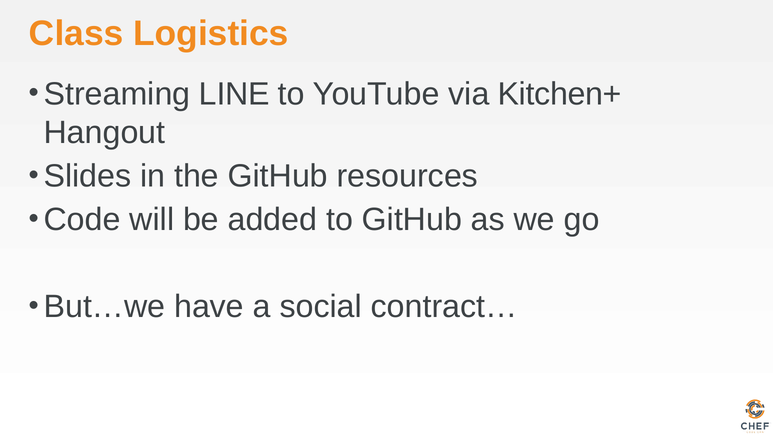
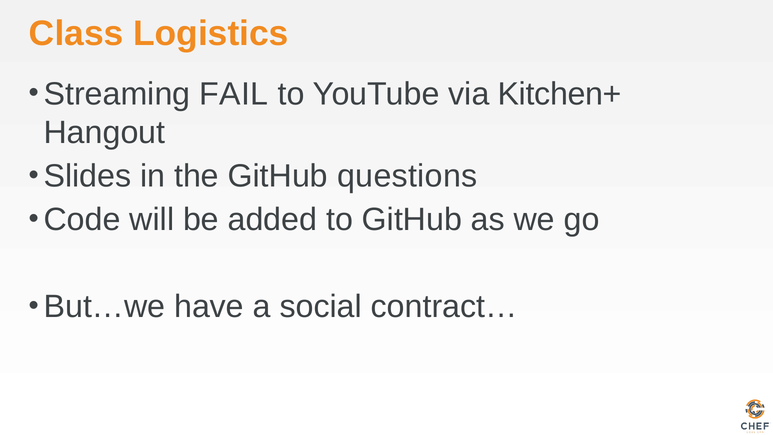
LINE: LINE -> FAIL
resources: resources -> questions
